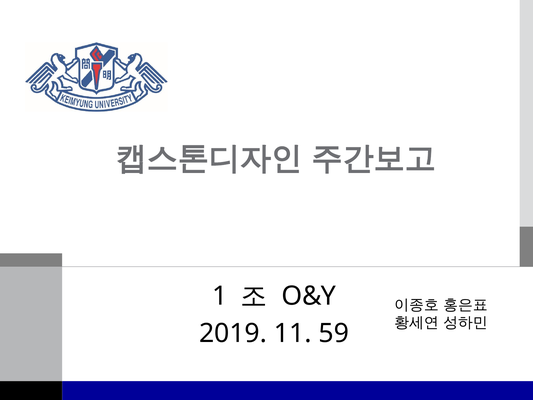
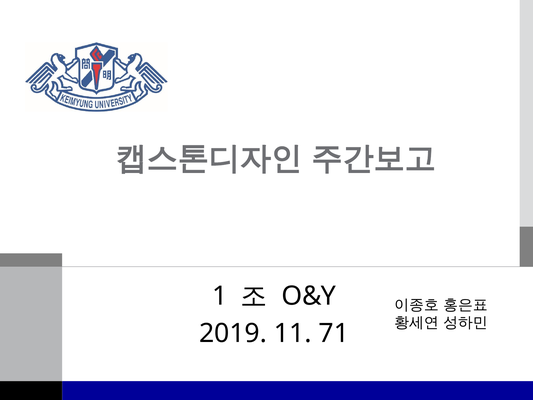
59: 59 -> 71
